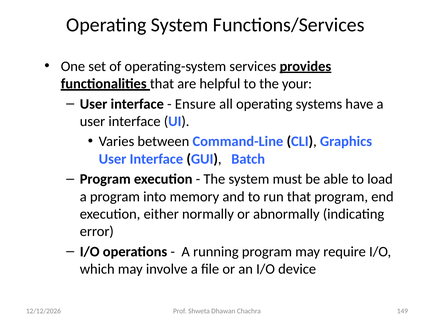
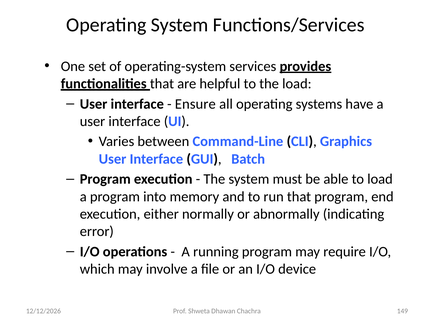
the your: your -> load
